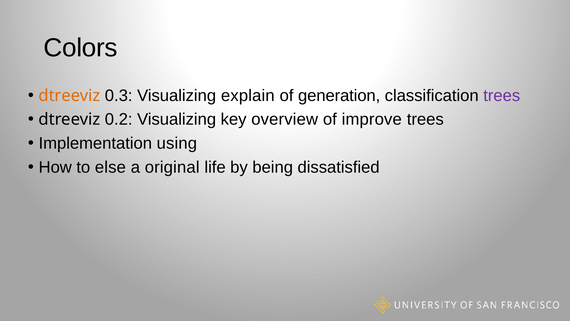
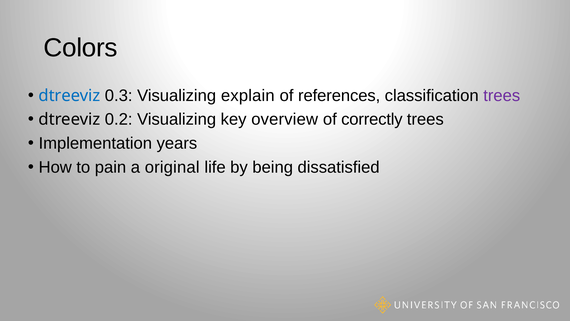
dtreeviz at (69, 95) colour: orange -> blue
generation: generation -> references
improve: improve -> correctly
using: using -> years
else: else -> pain
